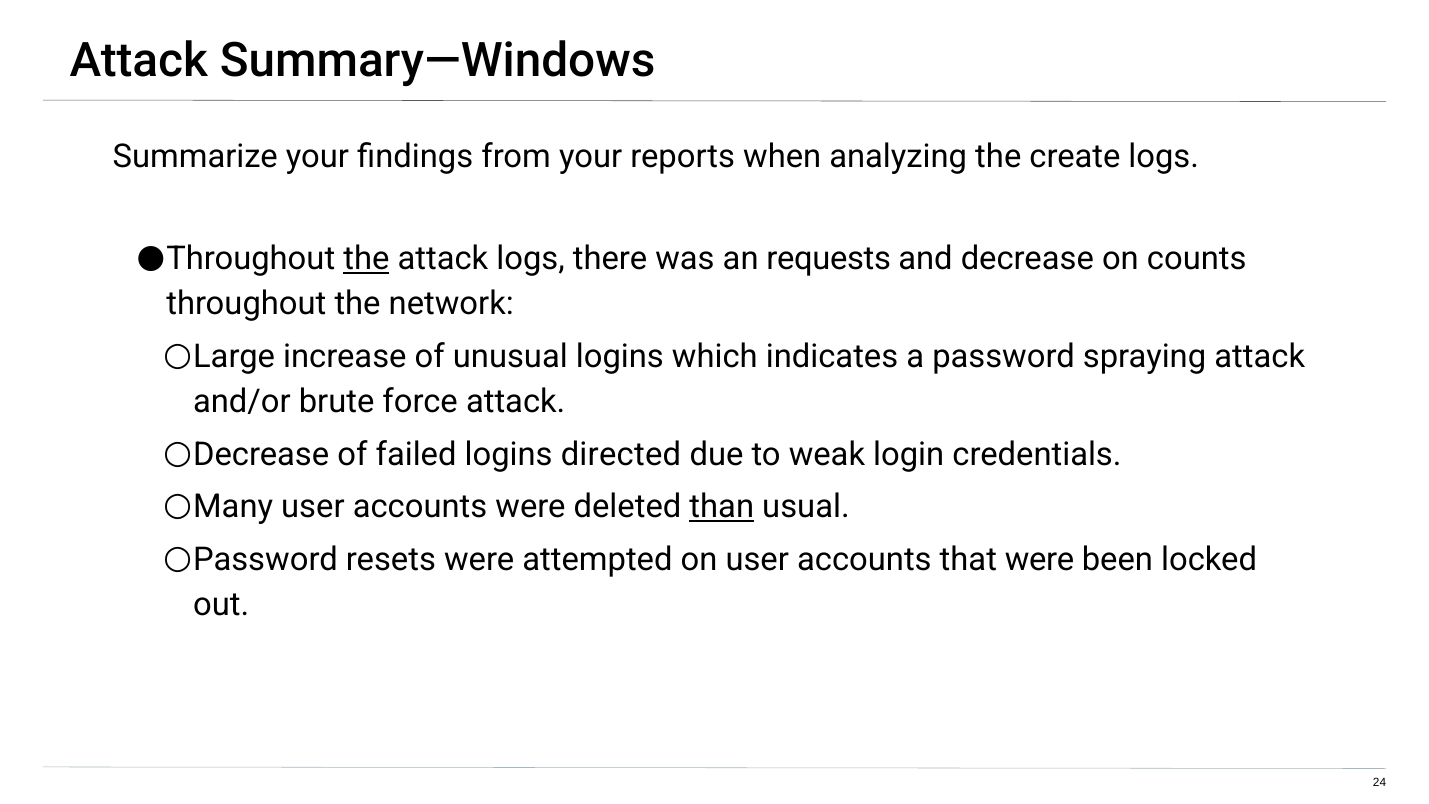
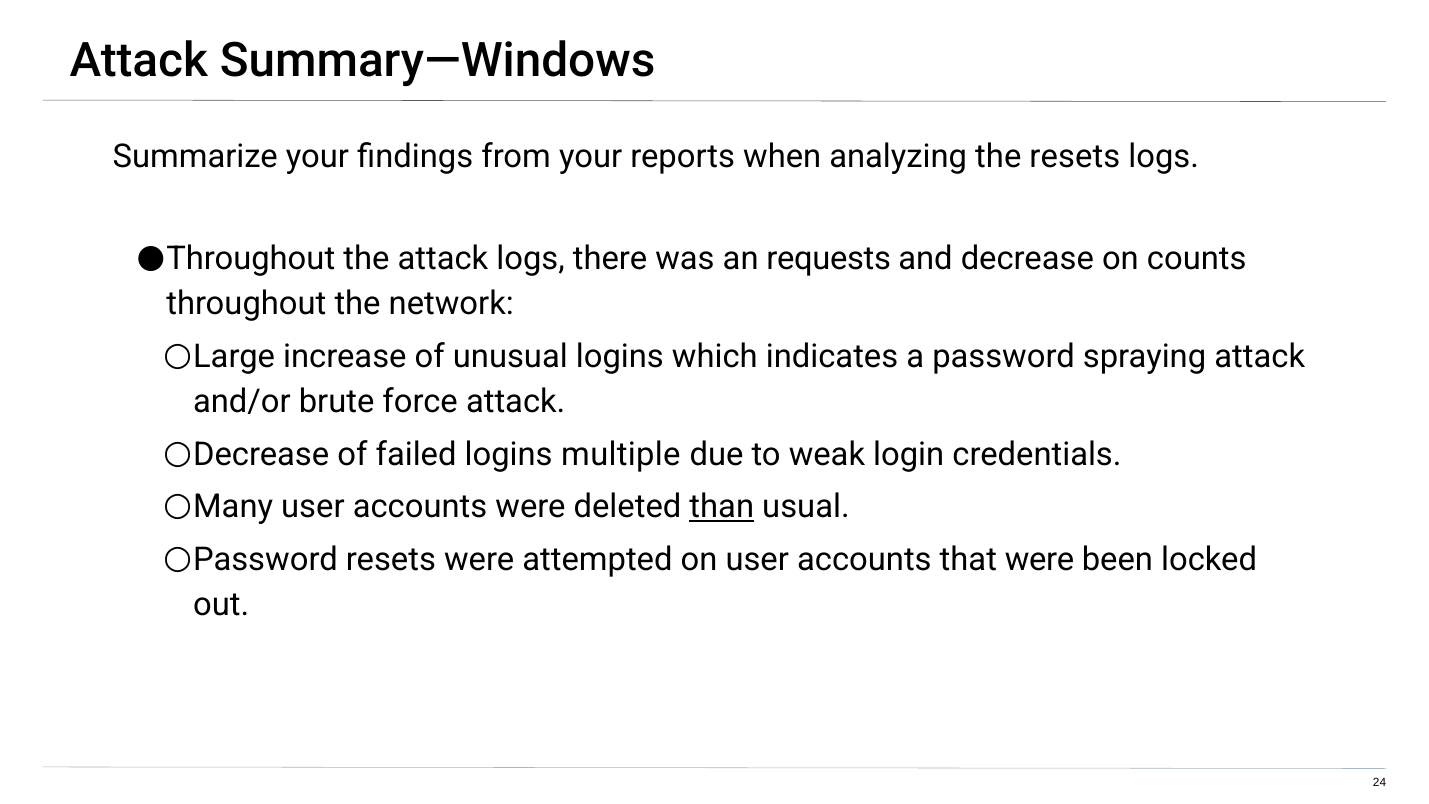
the create: create -> resets
the at (366, 259) underline: present -> none
directed: directed -> multiple
